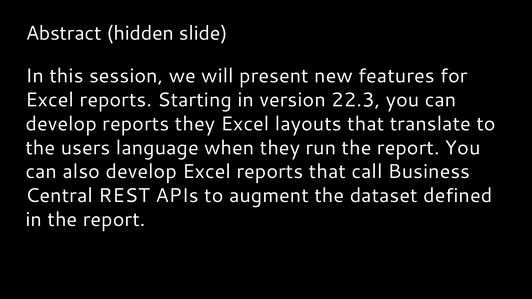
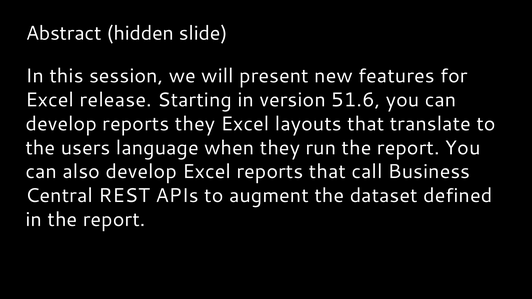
reports at (116, 100): reports -> release
22.3: 22.3 -> 51.6
